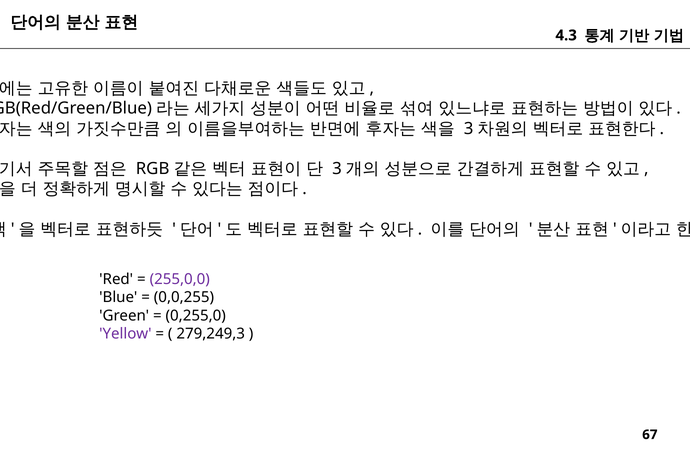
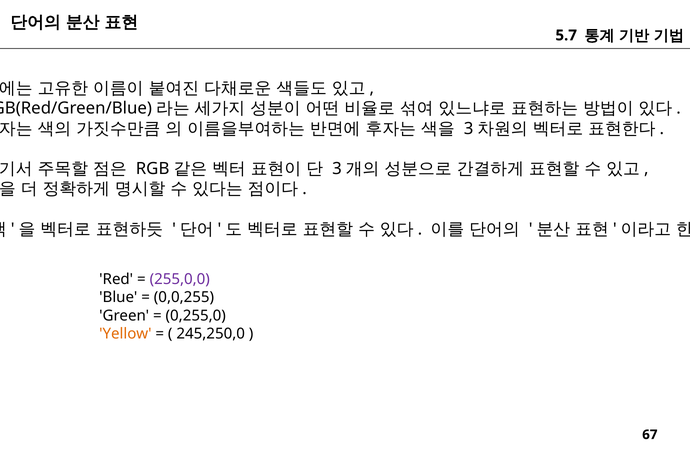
4.3: 4.3 -> 5.7
Yellow colour: purple -> orange
279,249,3: 279,249,3 -> 245,250,0
